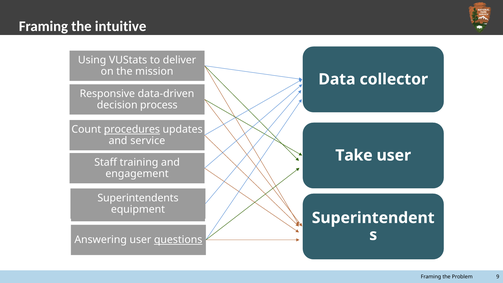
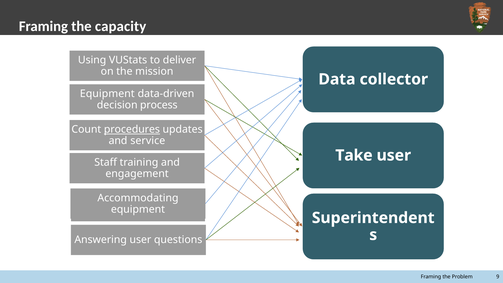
intuitive: intuitive -> capacity
Responsive at (107, 94): Responsive -> Equipment
Superintendents: Superintendents -> Accommodating
questions underline: present -> none
